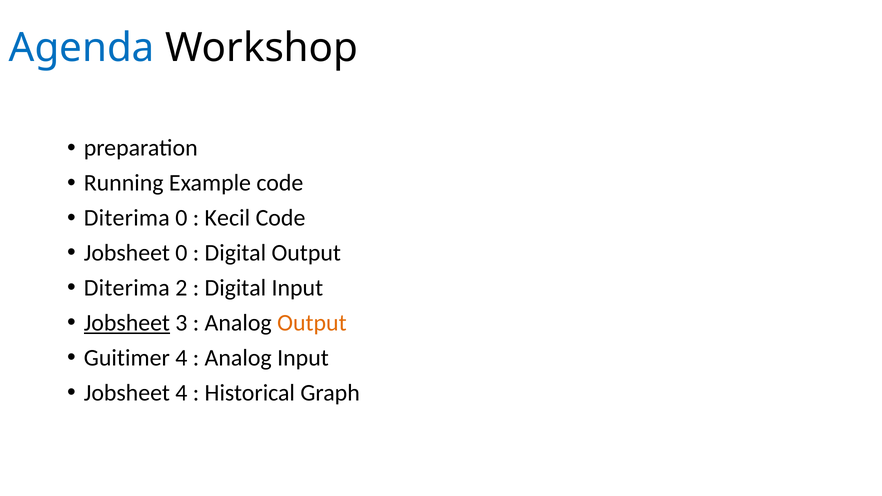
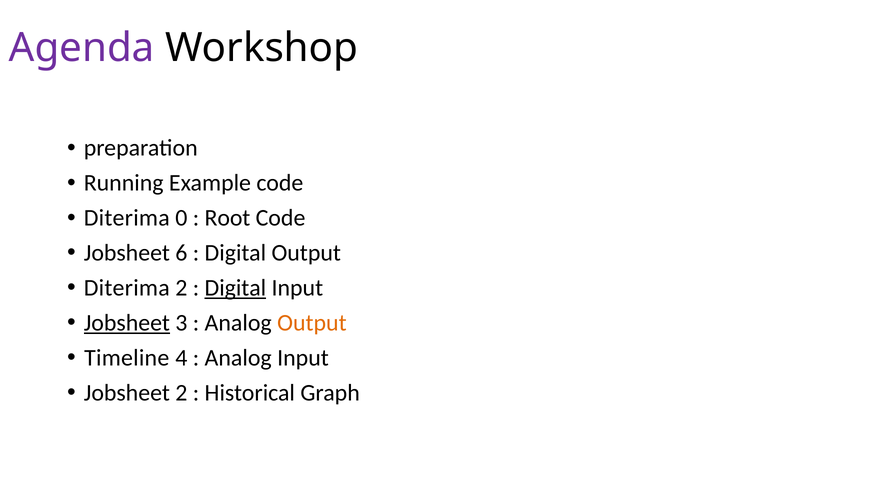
Agenda colour: blue -> purple
Kecil: Kecil -> Root
Jobsheet 0: 0 -> 6
Digital at (235, 288) underline: none -> present
Guitimer: Guitimer -> Timeline
Jobsheet 4: 4 -> 2
